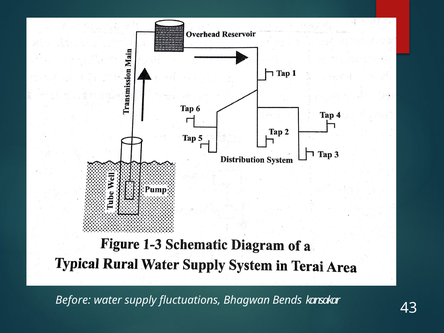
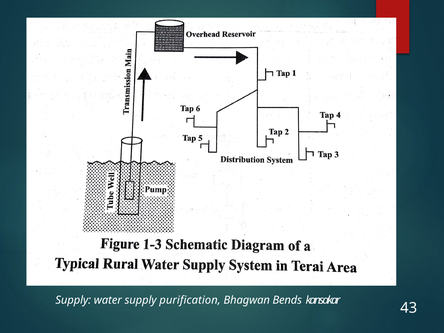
Before at (73, 300): Before -> Supply
fluctuations: fluctuations -> purification
